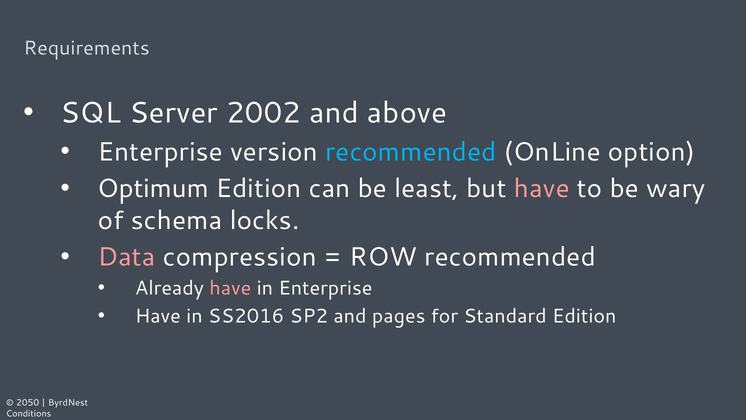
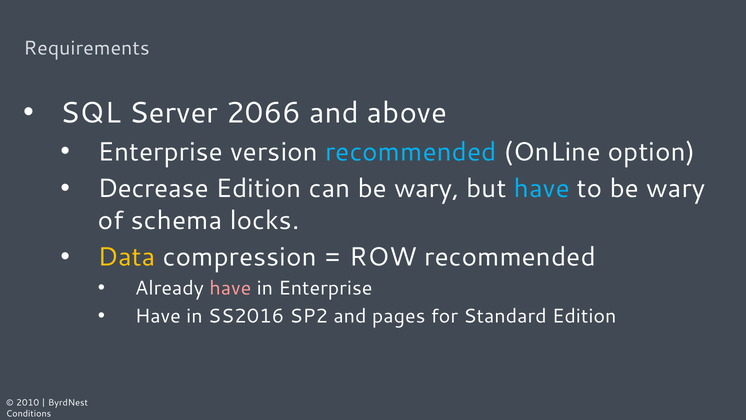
2002: 2002 -> 2066
Optimum: Optimum -> Decrease
can be least: least -> wary
have at (542, 189) colour: pink -> light blue
Data colour: pink -> yellow
2050: 2050 -> 2010
